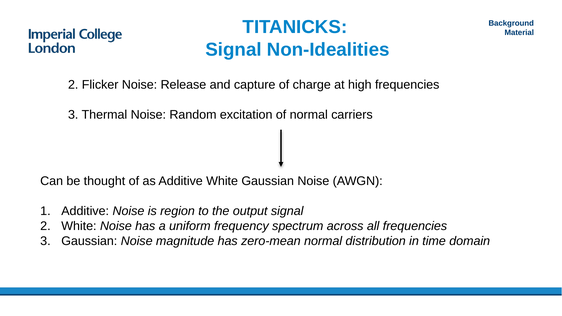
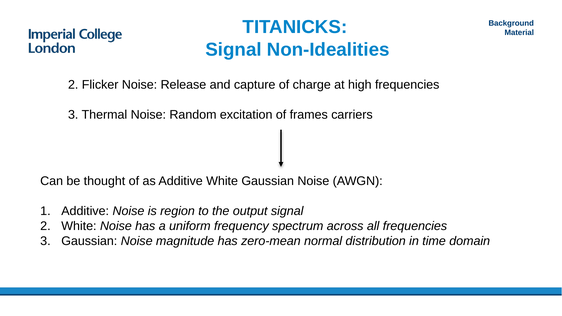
of normal: normal -> frames
